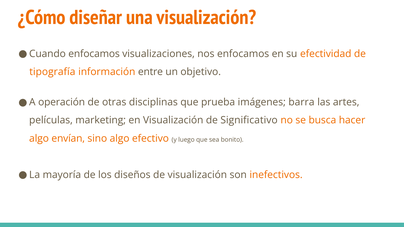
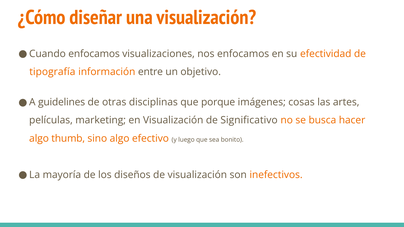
operación: operación -> guidelines
prueba: prueba -> porque
barra: barra -> cosas
envían: envían -> thumb
